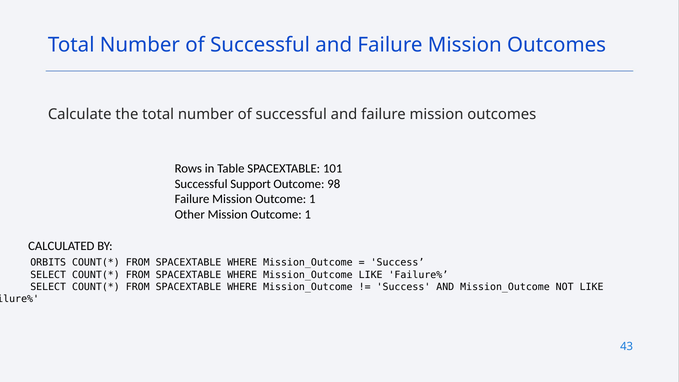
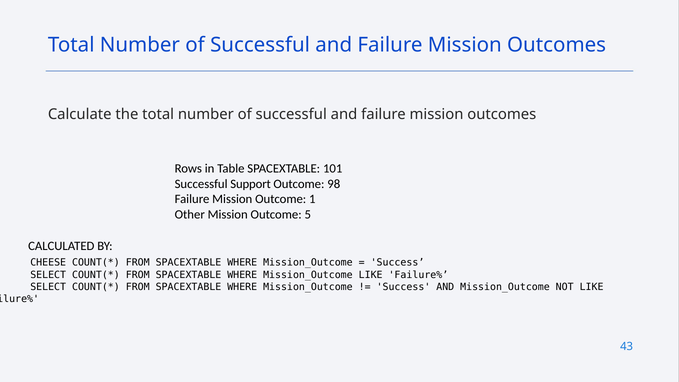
Other Mission Outcome 1: 1 -> 5
ORBITS: ORBITS -> CHEESE
